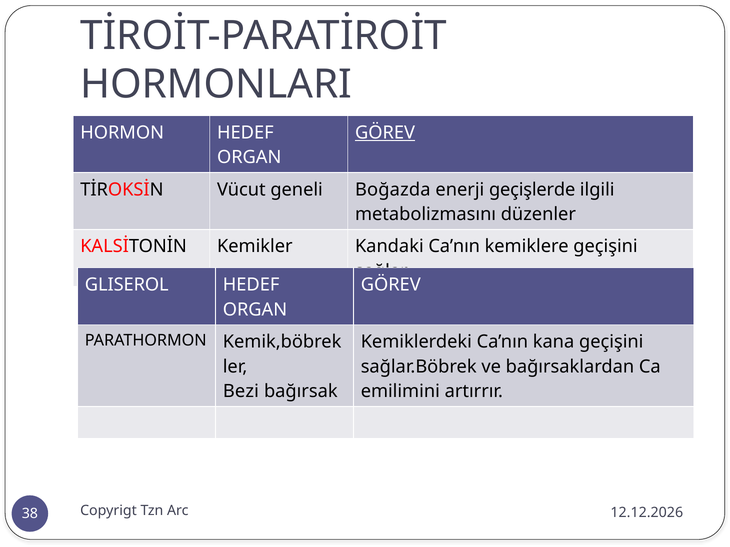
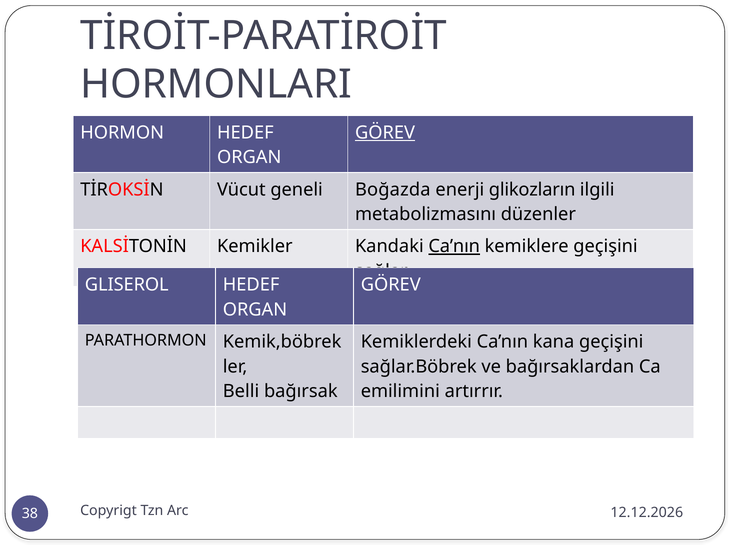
geçişlerde: geçişlerde -> glikozların
Ca’nın at (454, 247) underline: none -> present
Bezi: Bezi -> Belli
